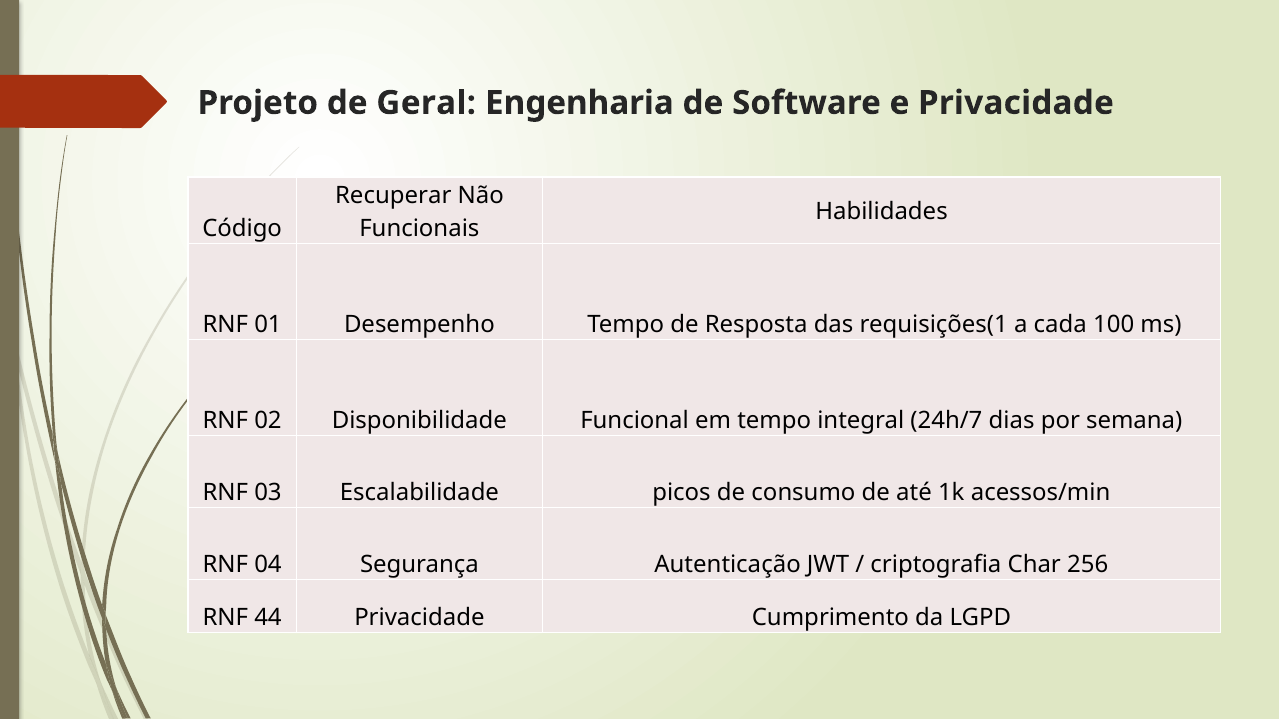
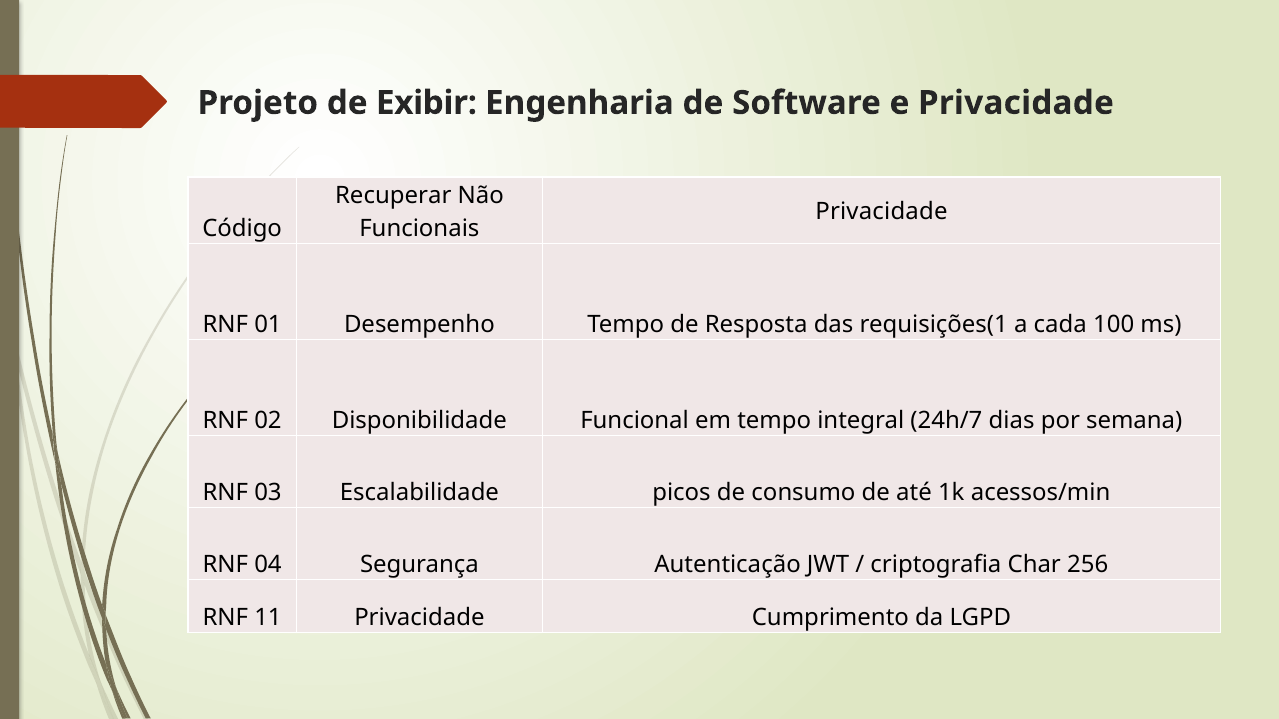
Geral: Geral -> Exibir
Habilidades at (882, 212): Habilidades -> Privacidade
44: 44 -> 11
